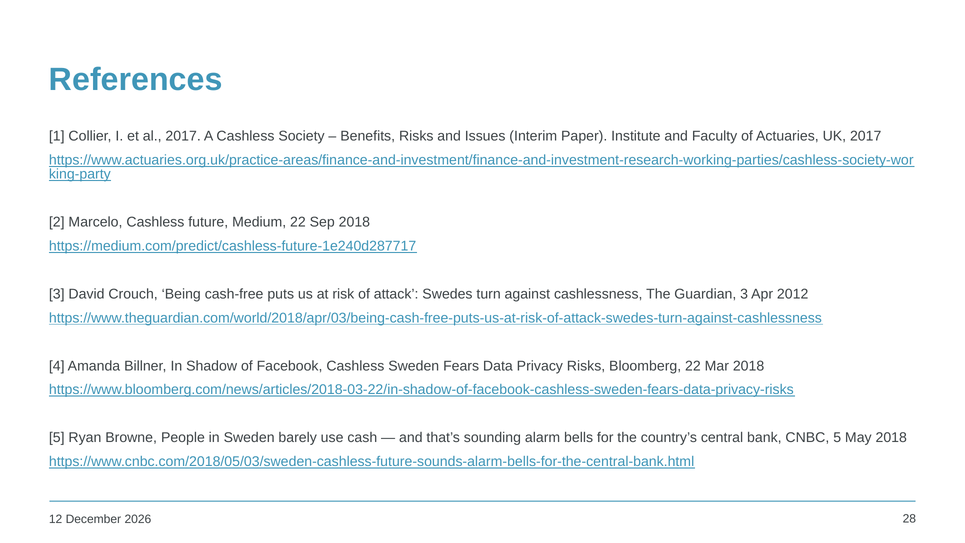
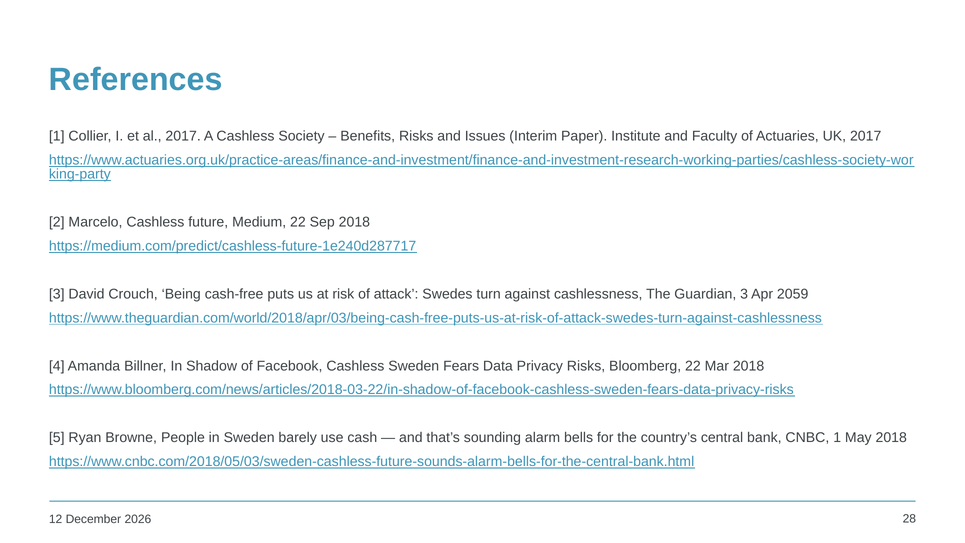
2012: 2012 -> 2059
CNBC 5: 5 -> 1
